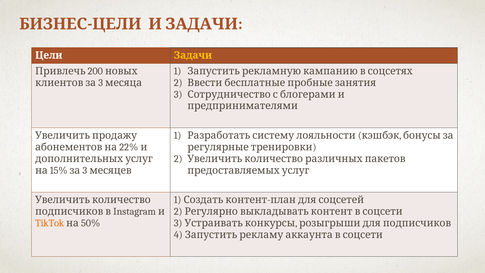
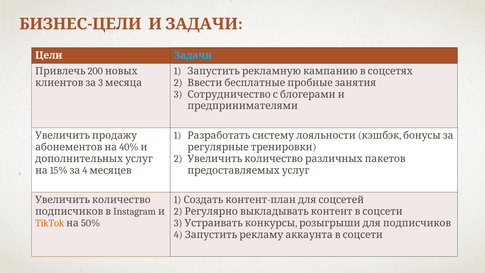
Задачи colour: yellow -> light blue
22%: 22% -> 40%
15% 3: 3 -> 4
